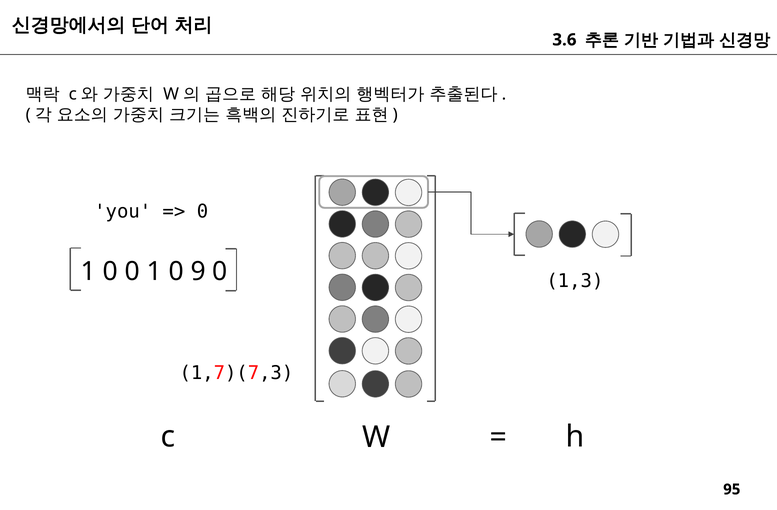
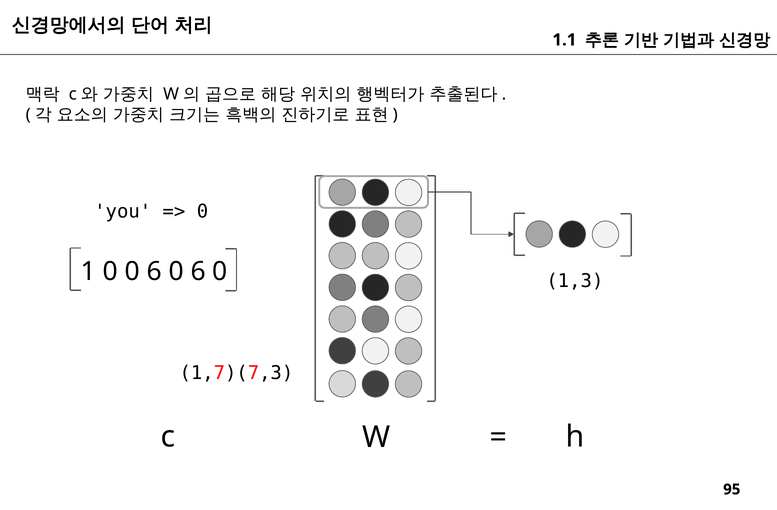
3.6: 3.6 -> 1.1
0 0 1: 1 -> 6
9 at (198, 272): 9 -> 6
